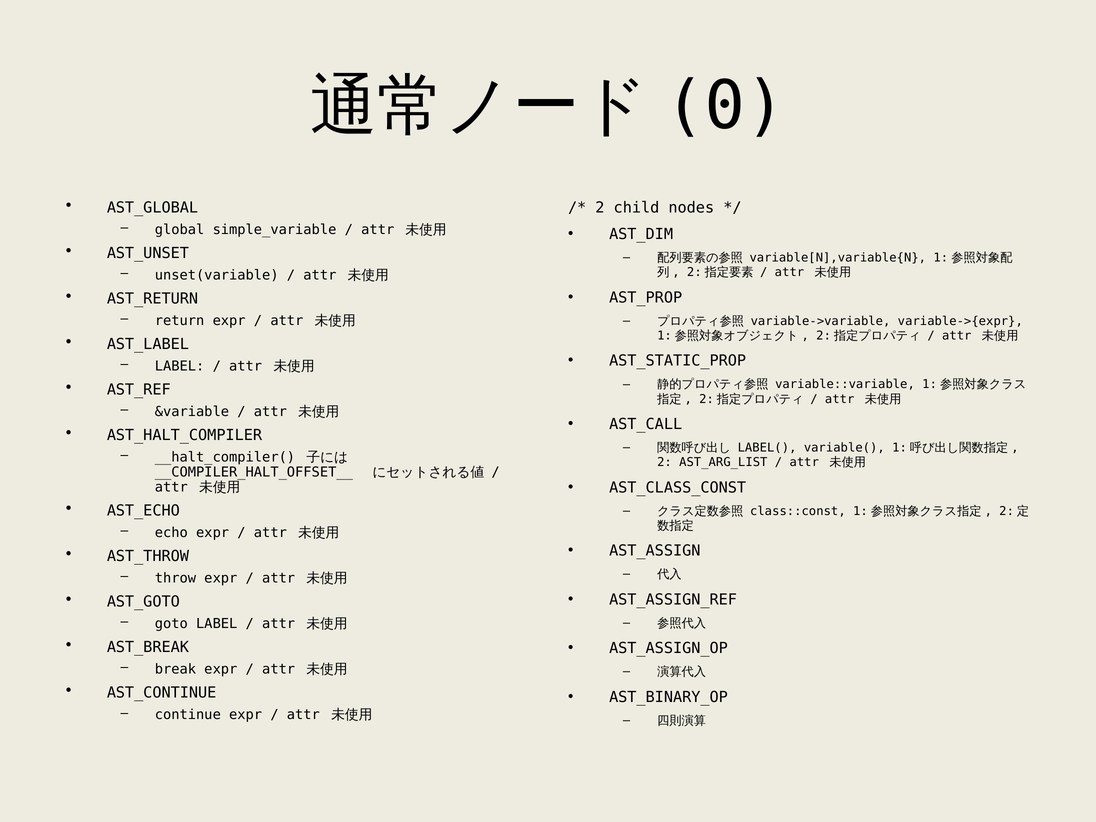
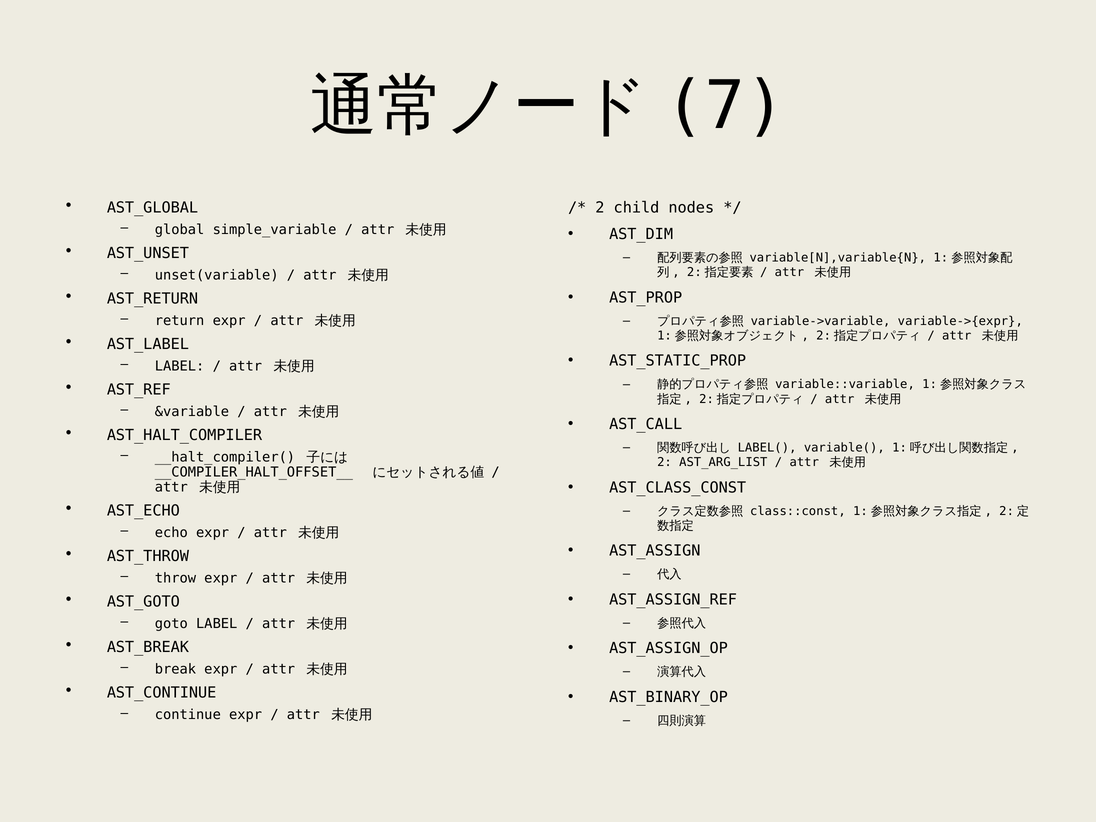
0: 0 -> 7
